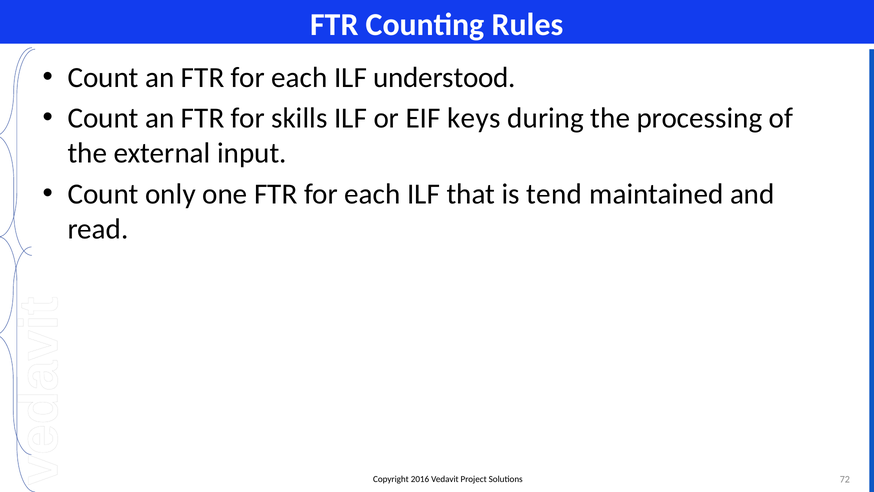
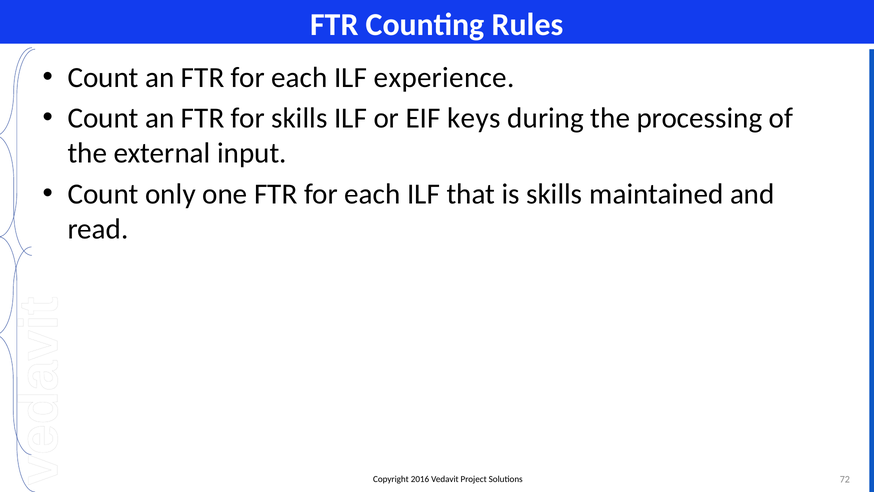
understood: understood -> experience
is tend: tend -> skills
